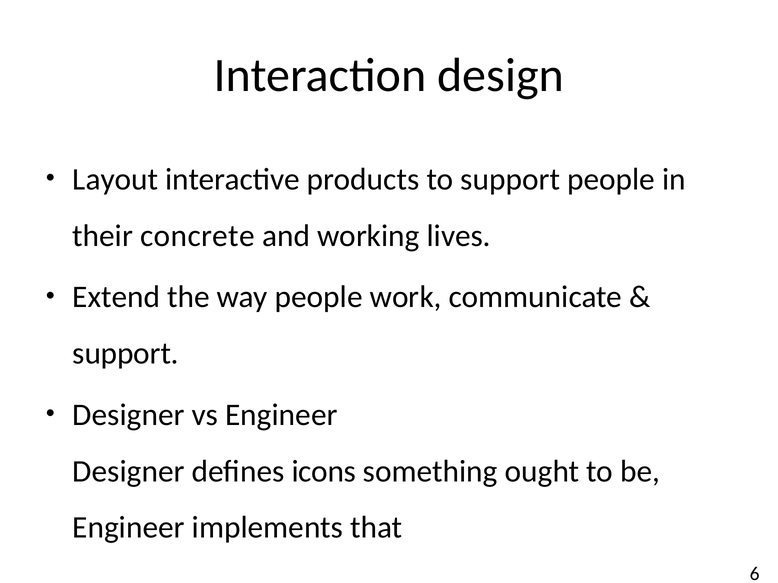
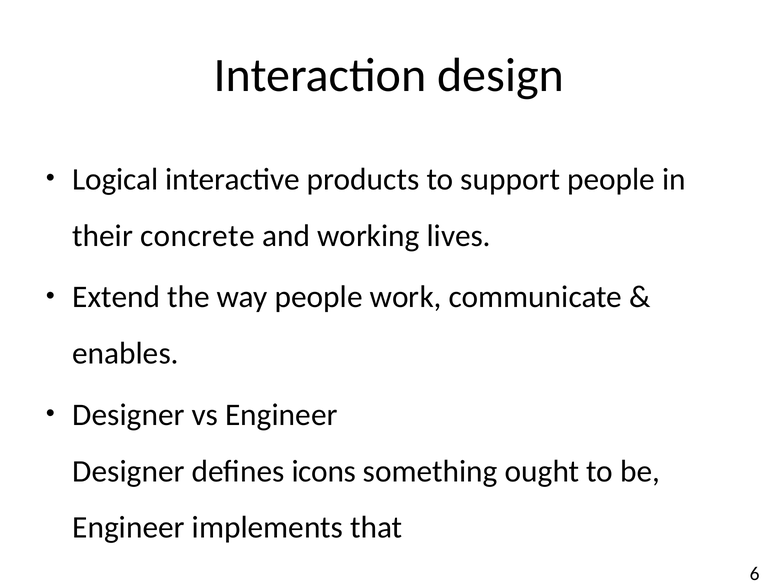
Layout: Layout -> Logical
support at (126, 354): support -> enables
